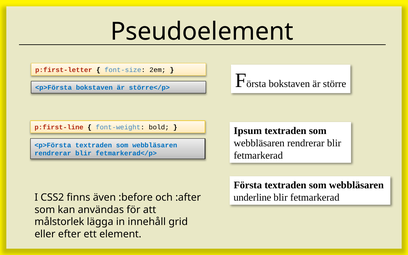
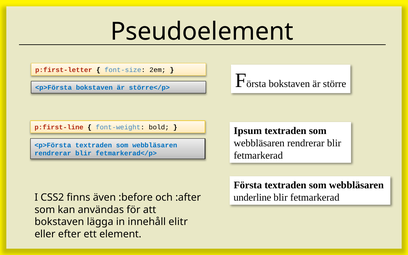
målstorlek at (59, 222): målstorlek -> bokstaven
grid: grid -> elitr
